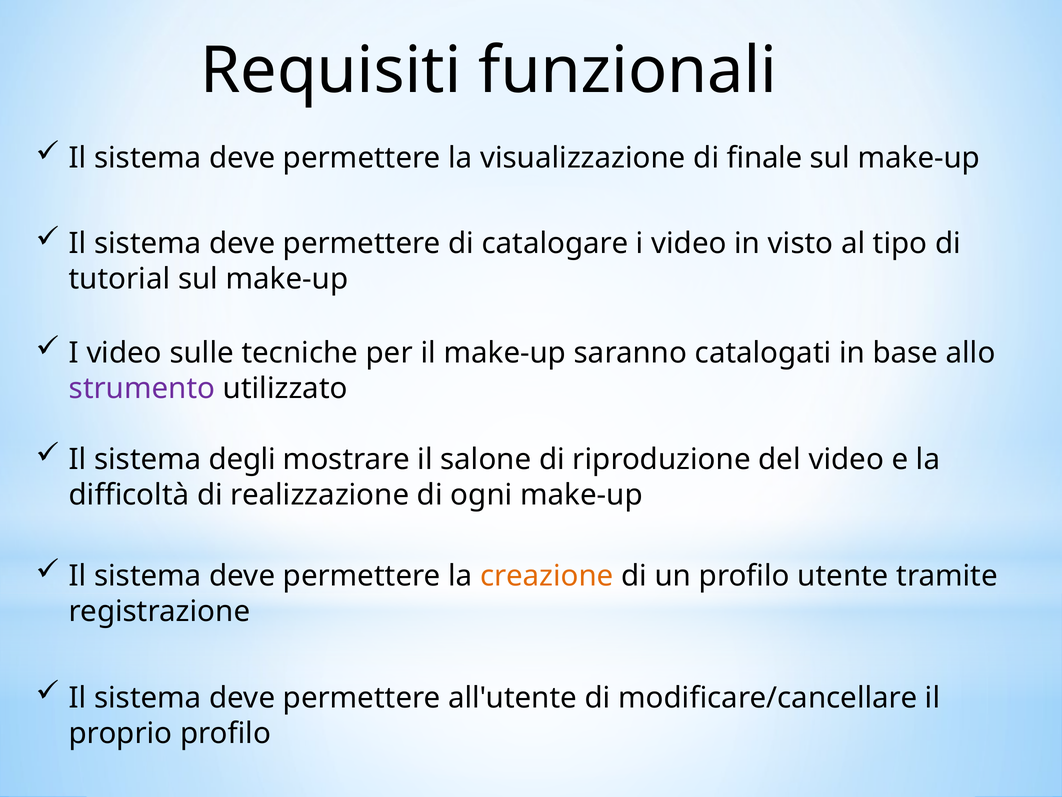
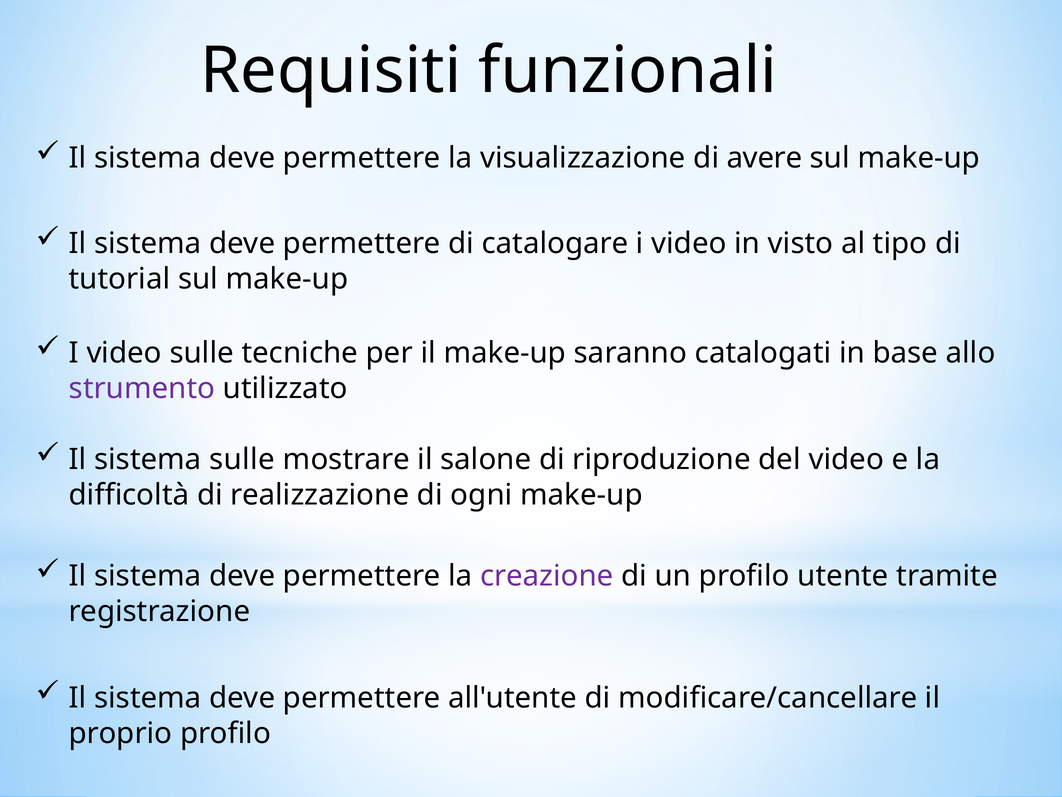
finale: finale -> avere
sistema degli: degli -> sulle
creazione colour: orange -> purple
